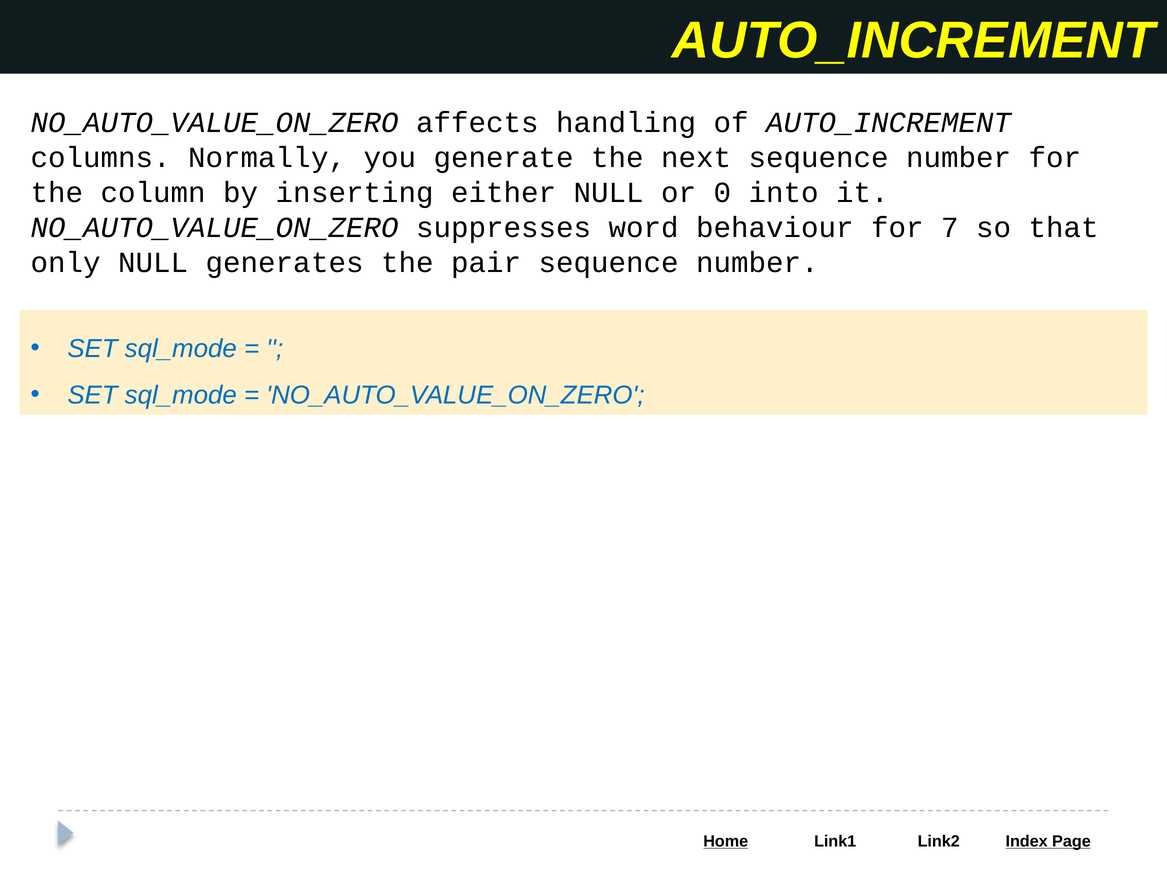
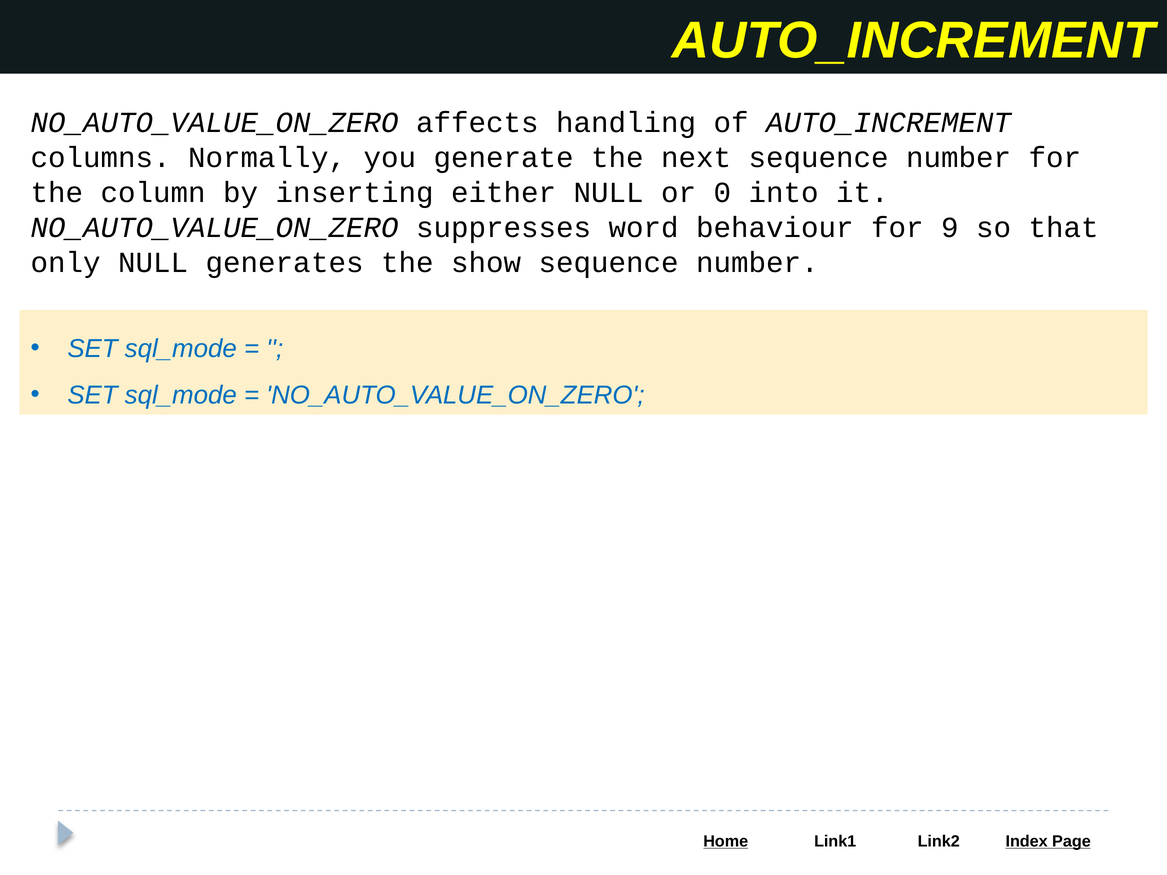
7: 7 -> 9
pair: pair -> show
